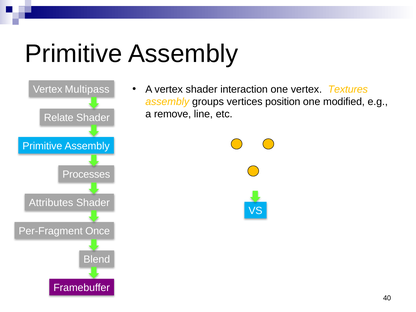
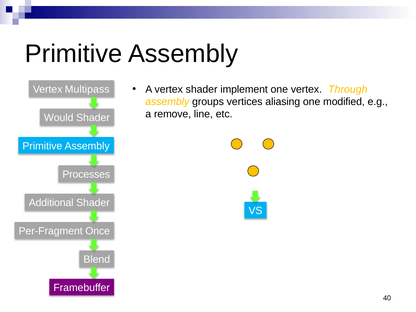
interaction: interaction -> implement
Textures: Textures -> Through
position: position -> aliasing
Relate: Relate -> Would
Attributes: Attributes -> Additional
